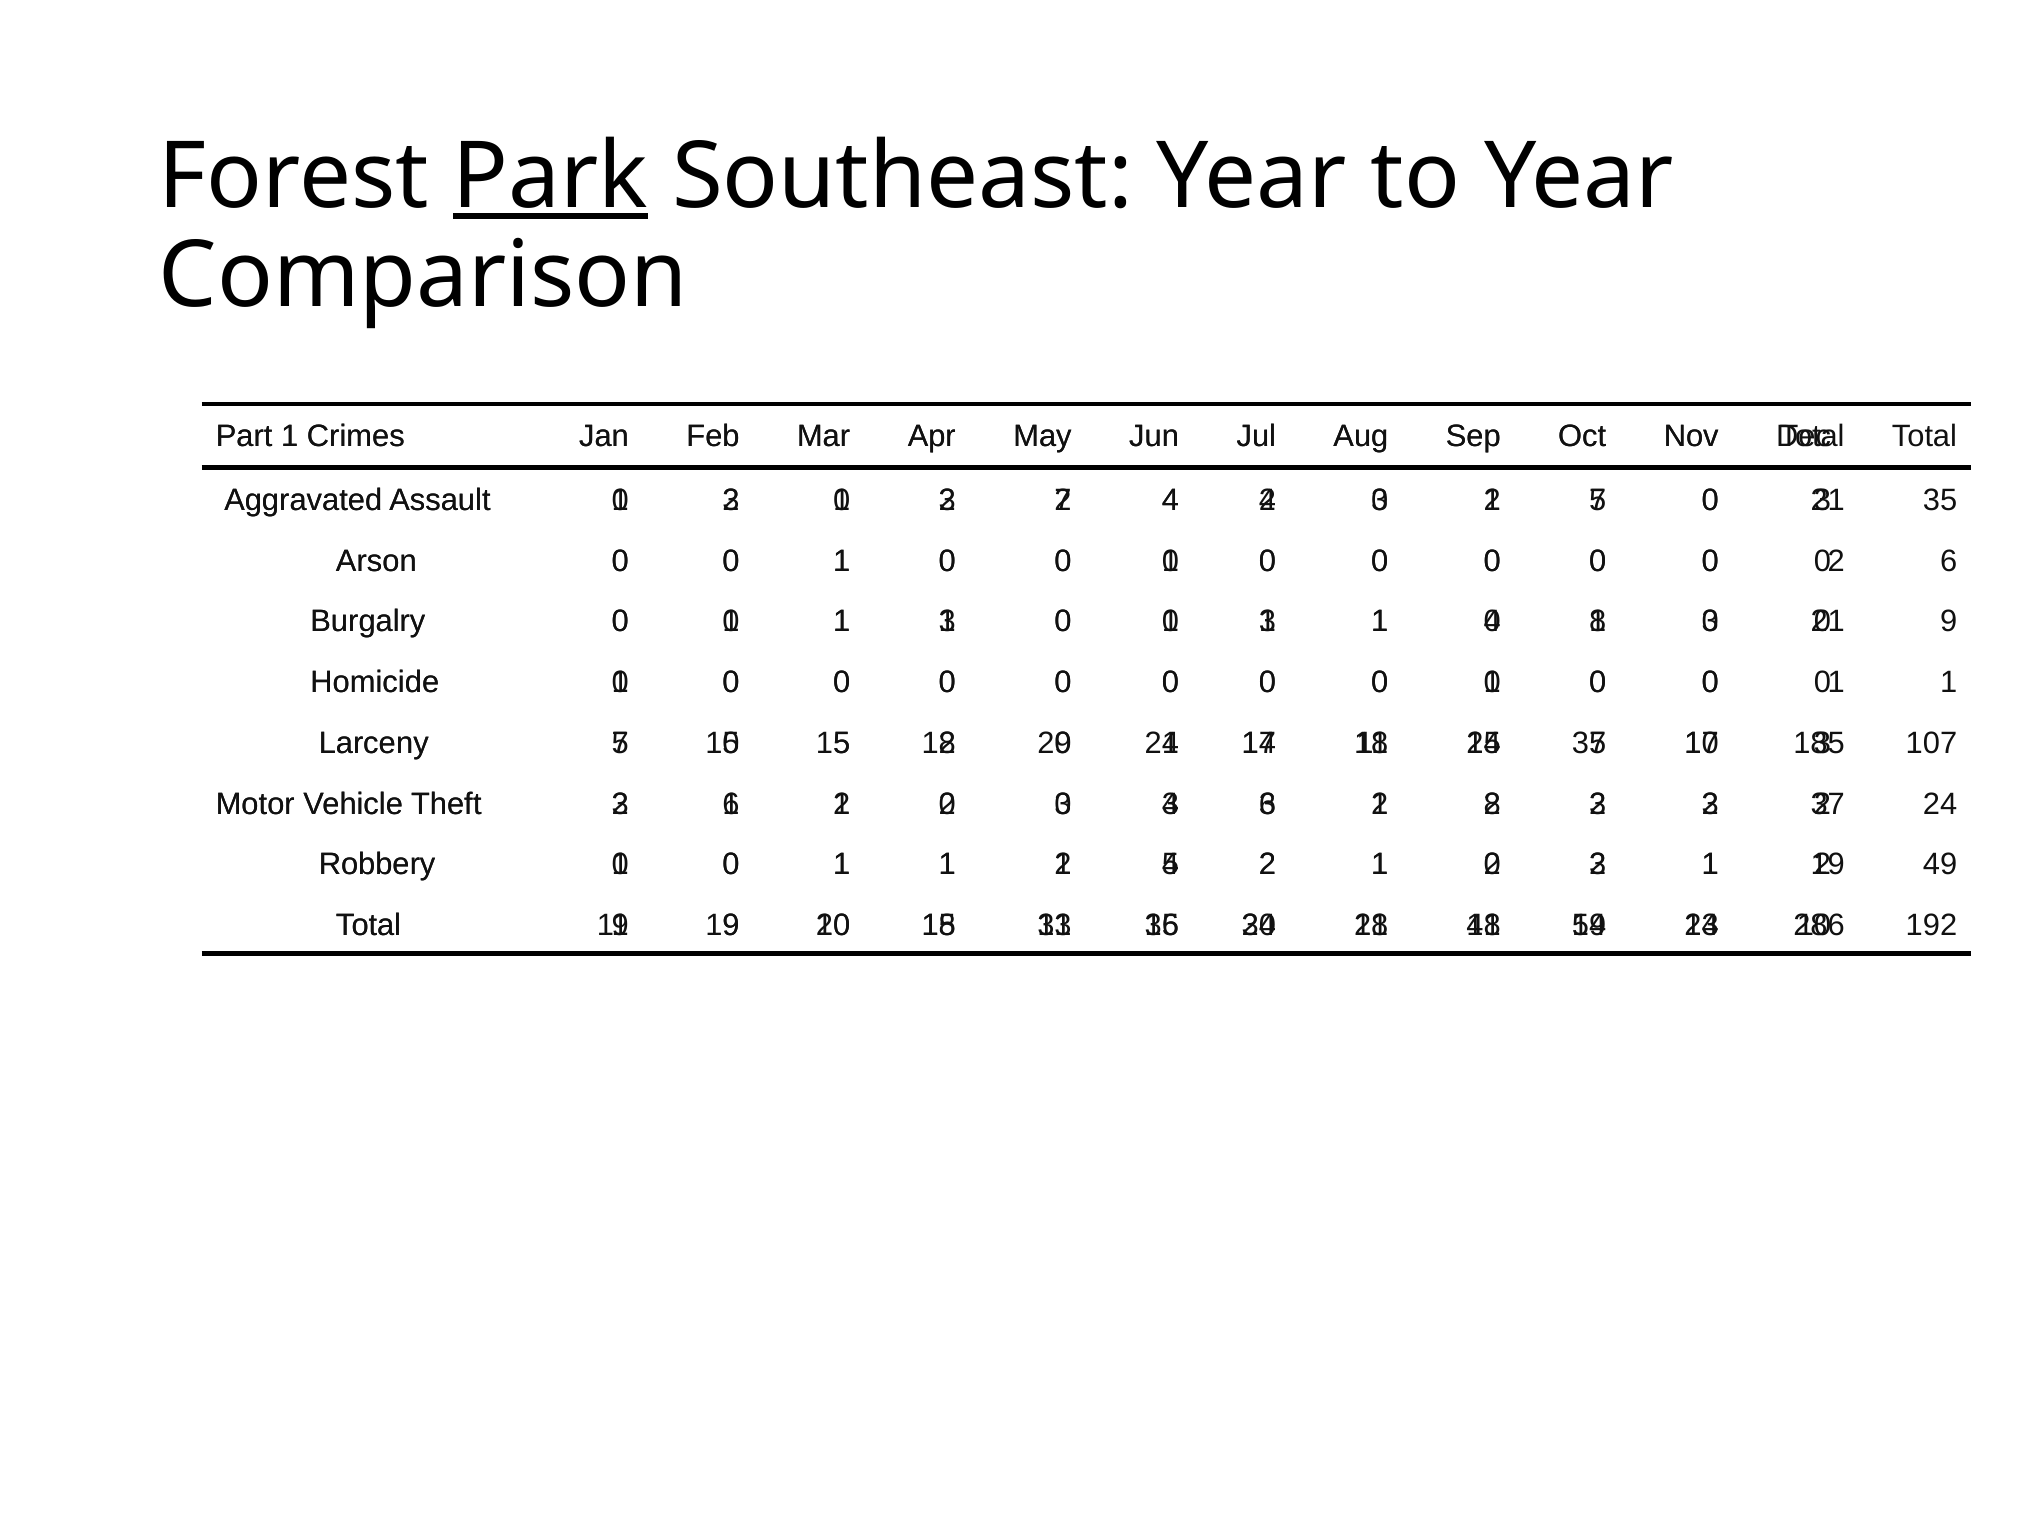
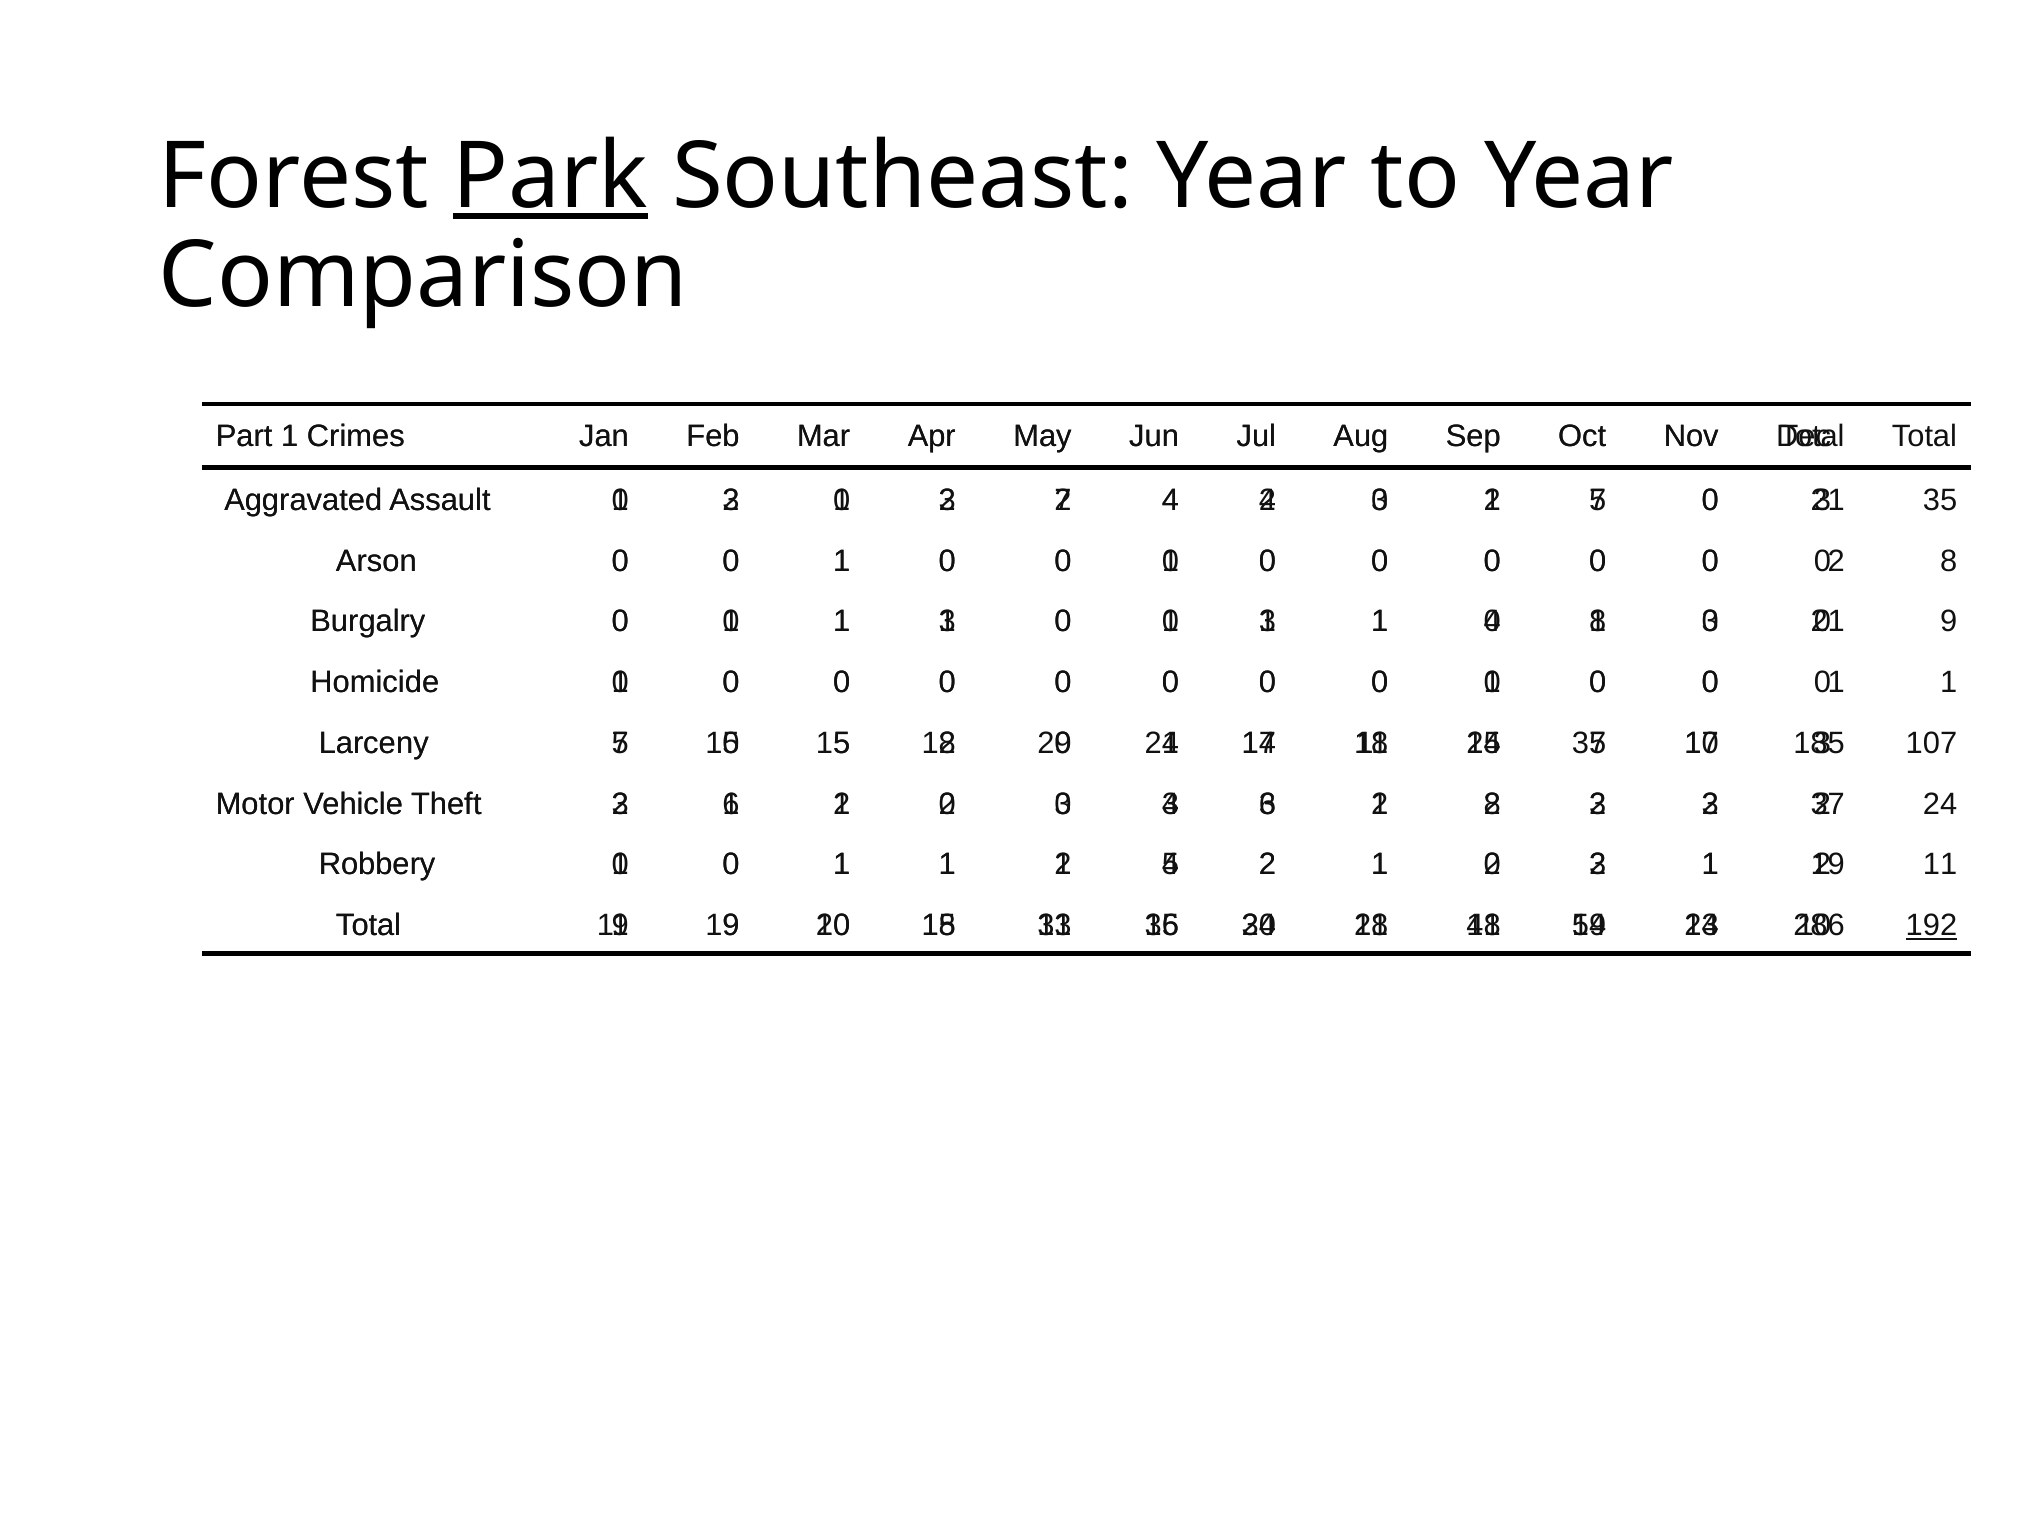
0 6: 6 -> 8
49 at (1940, 864): 49 -> 11
192 underline: none -> present
